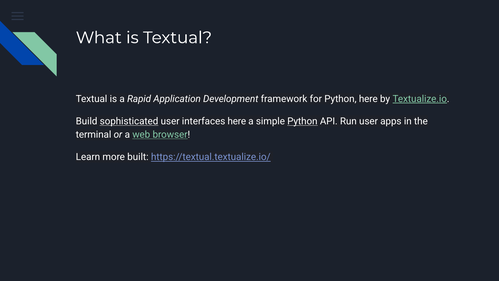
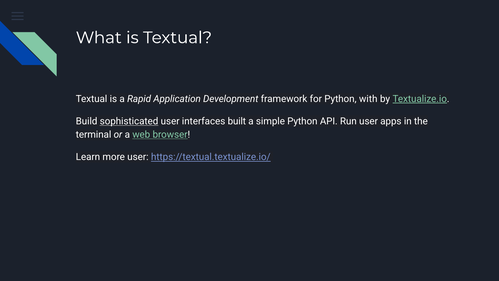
Python here: here -> with
interfaces here: here -> built
Python at (302, 121) underline: present -> none
more built: built -> user
